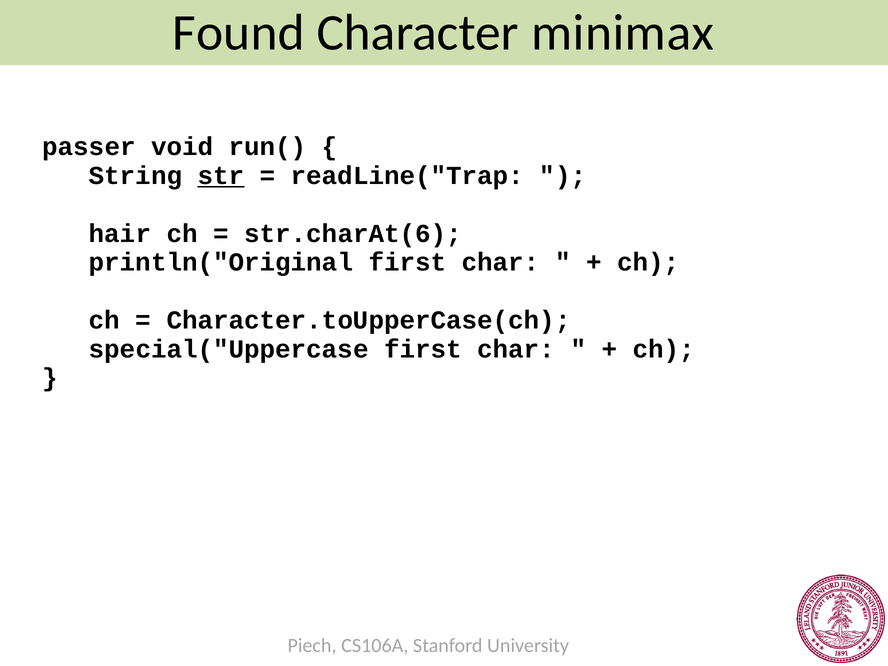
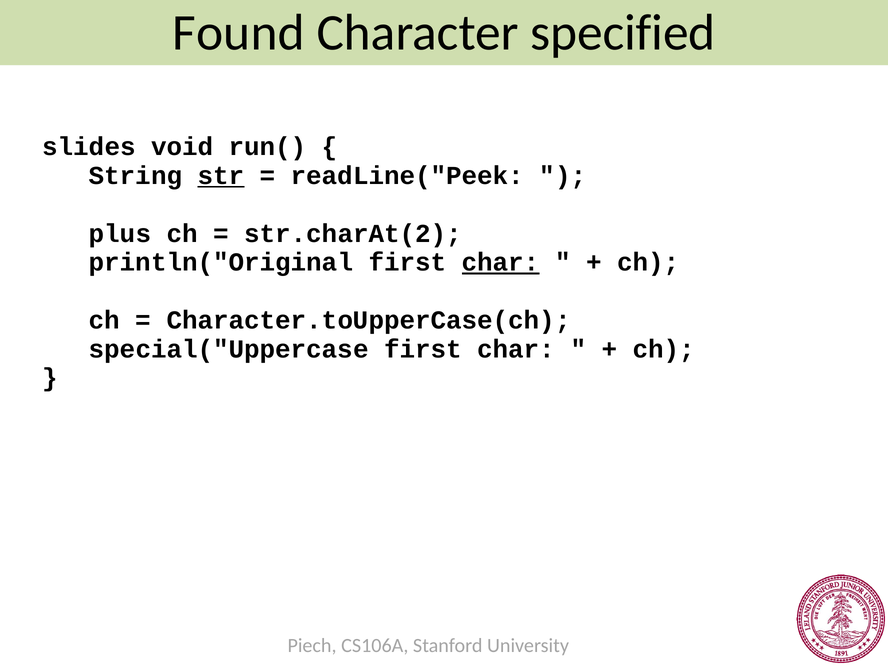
minimax: minimax -> specified
passer: passer -> slides
readLine("Trap: readLine("Trap -> readLine("Peek
hair: hair -> plus
str.charAt(6: str.charAt(6 -> str.charAt(2
char at (501, 262) underline: none -> present
